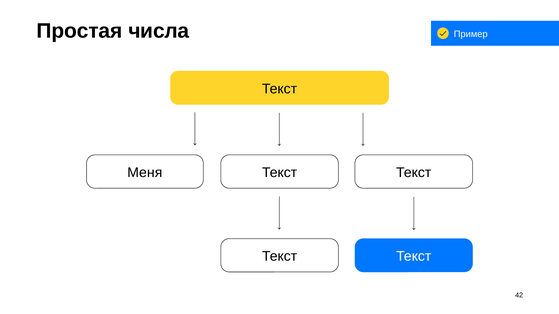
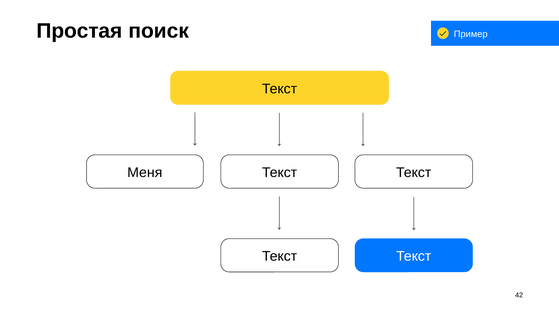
числа: числа -> поиск
